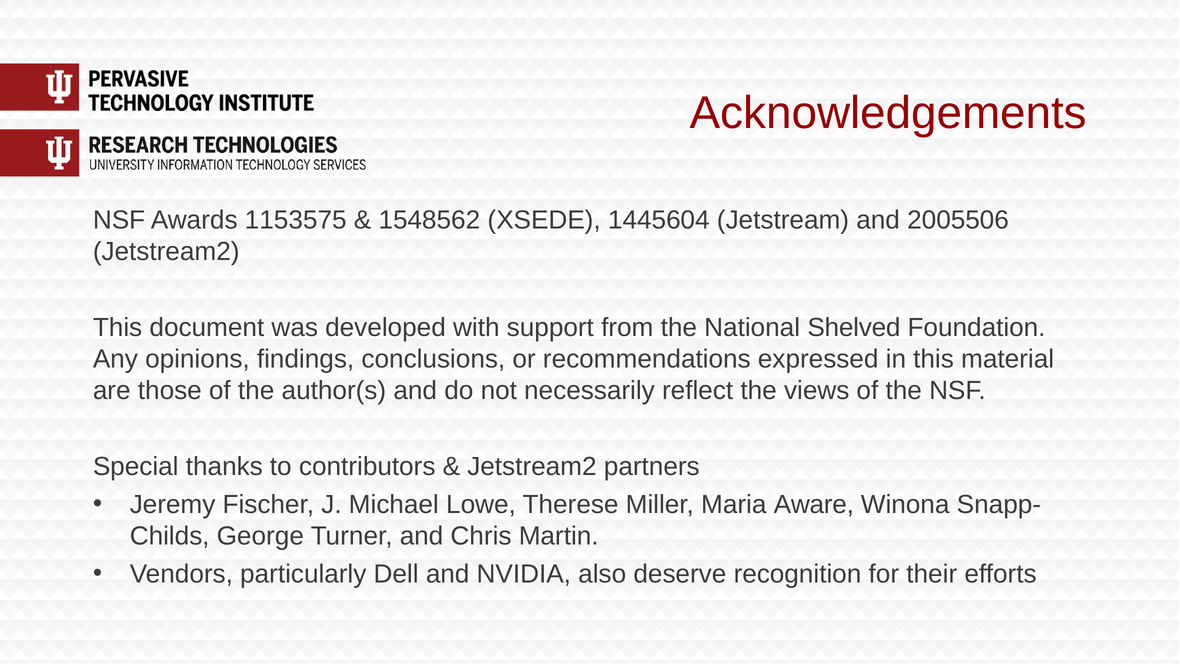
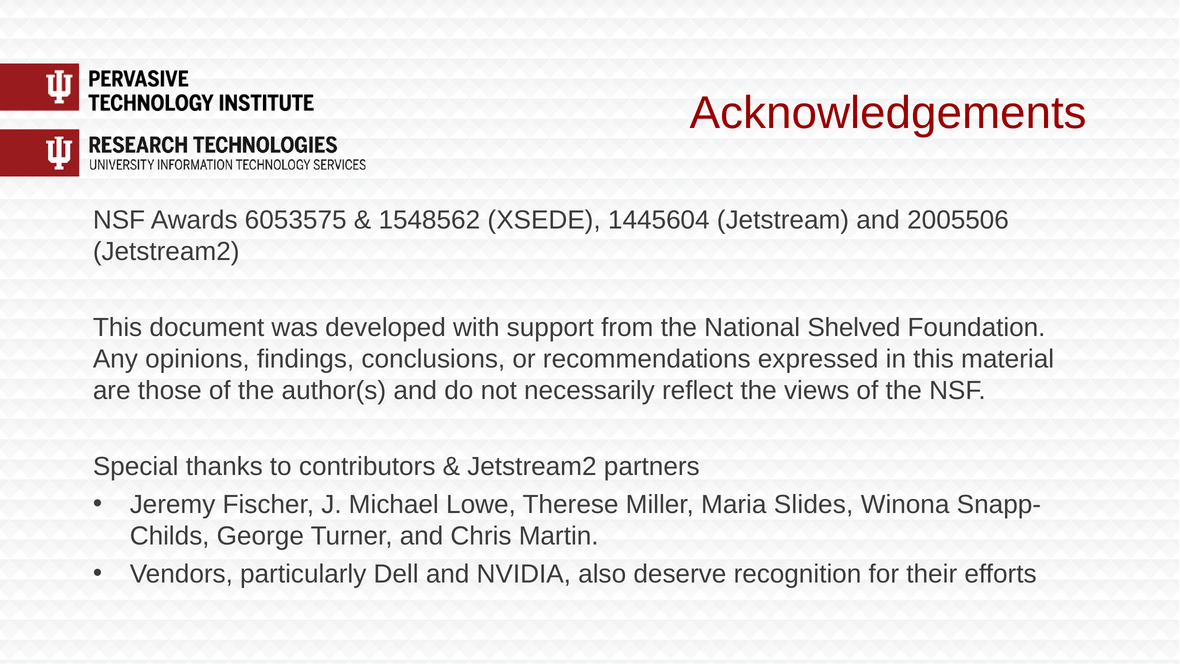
1153575: 1153575 -> 6053575
Aware: Aware -> Slides
